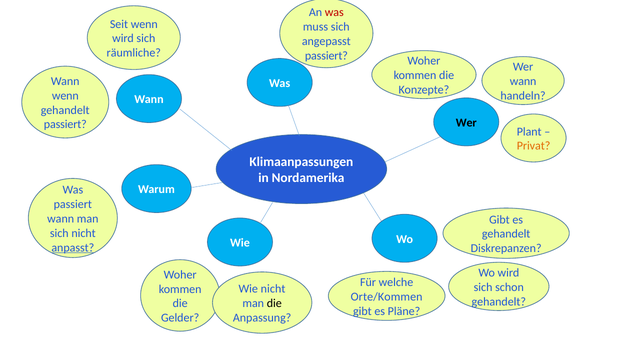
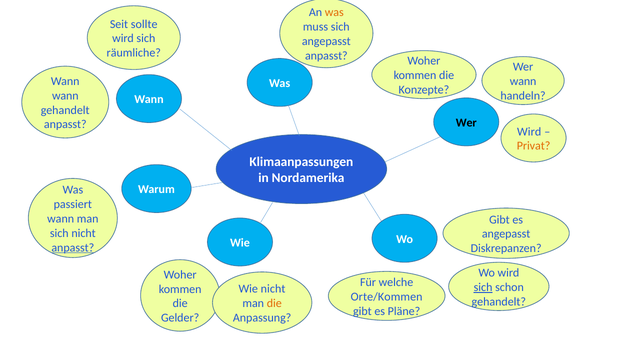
was at (334, 12) colour: red -> orange
Seit wenn: wenn -> sollte
passiert at (326, 56): passiert -> anpasst
wenn at (65, 96): wenn -> wann
passiert at (65, 125): passiert -> anpasst
Plant at (529, 132): Plant -> Wird
gehandelt at (506, 234): gehandelt -> angepasst
sich at (483, 287) underline: none -> present
die at (274, 303) colour: black -> orange
